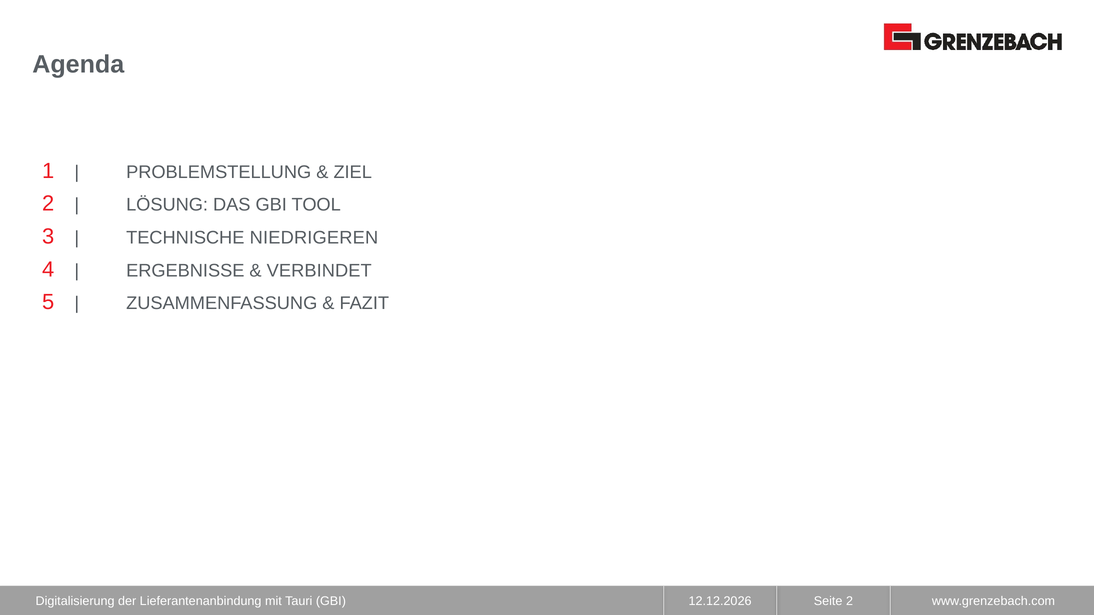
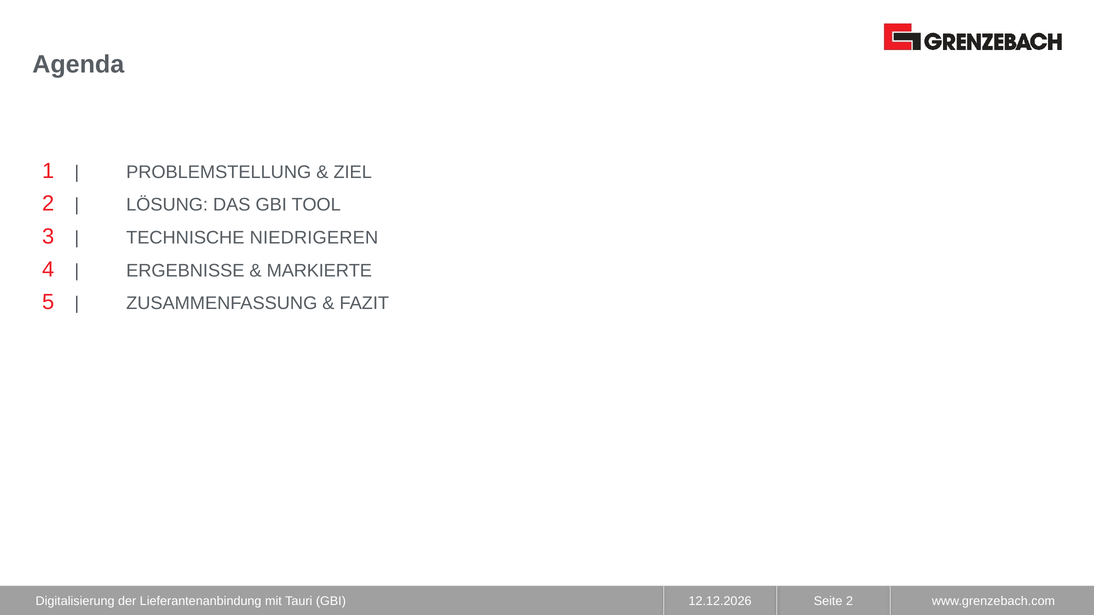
VERBINDET: VERBINDET -> MARKIERTE
